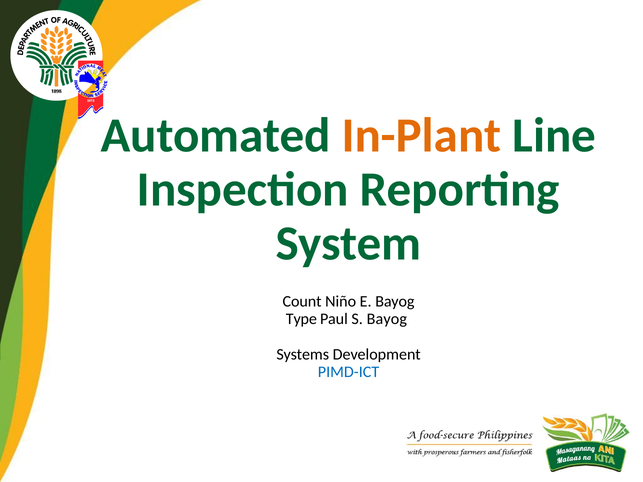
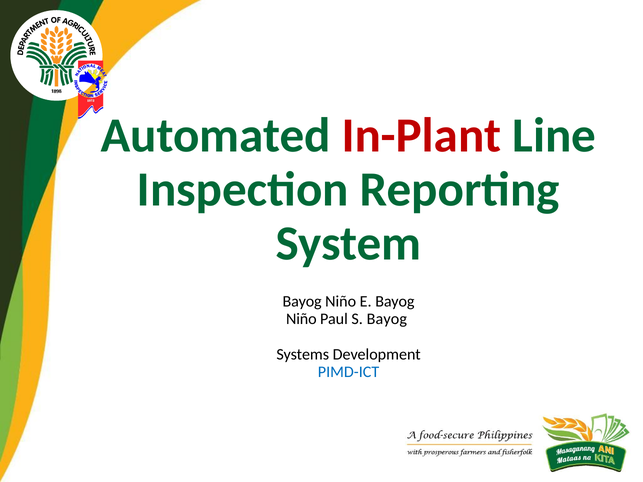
In-Plant colour: orange -> red
Count at (302, 302): Count -> Bayog
Type at (301, 319): Type -> Niño
